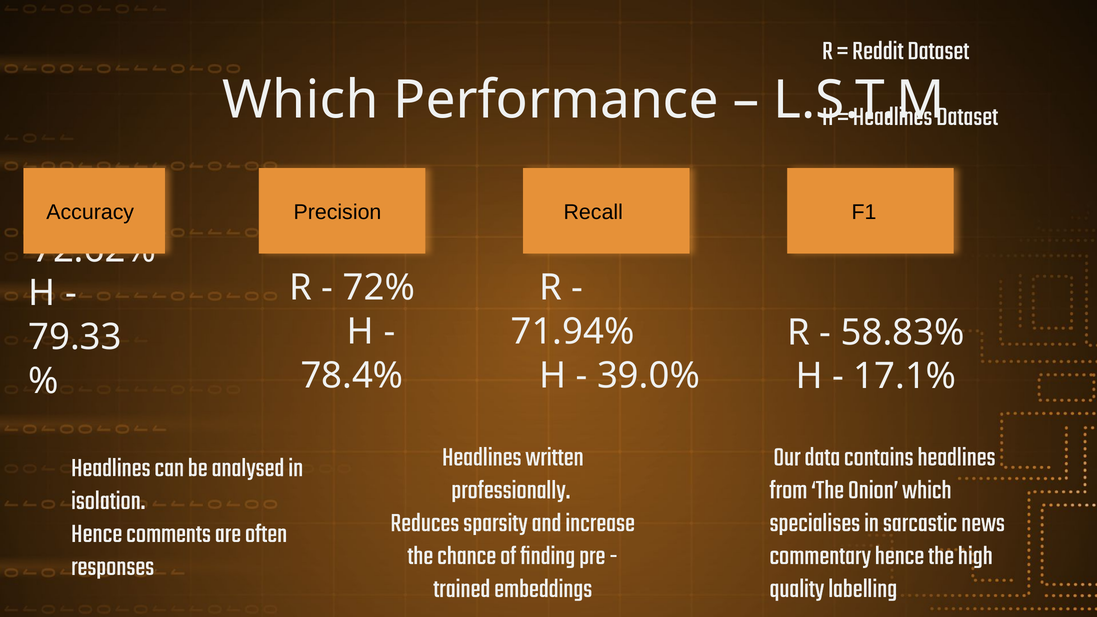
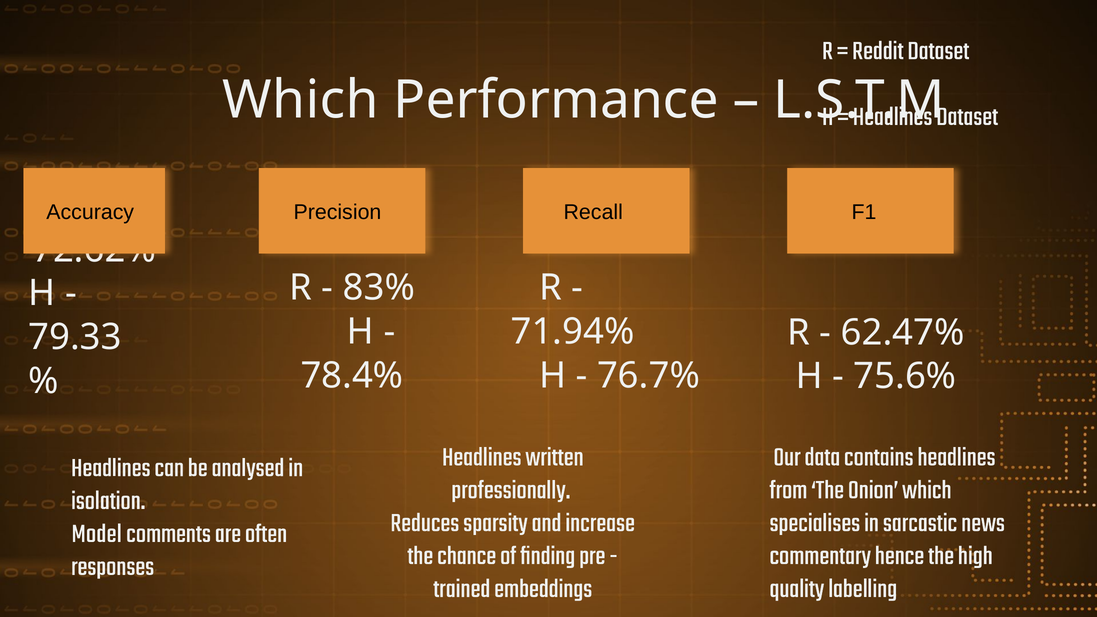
72%: 72% -> 83%
58.83%: 58.83% -> 62.47%
39.0%: 39.0% -> 76.7%
17.1%: 17.1% -> 75.6%
Hence at (97, 533): Hence -> Model
